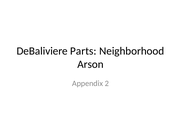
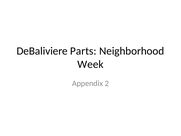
Arson: Arson -> Week
